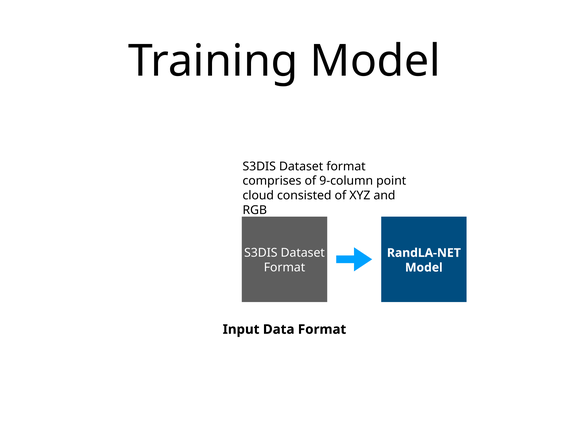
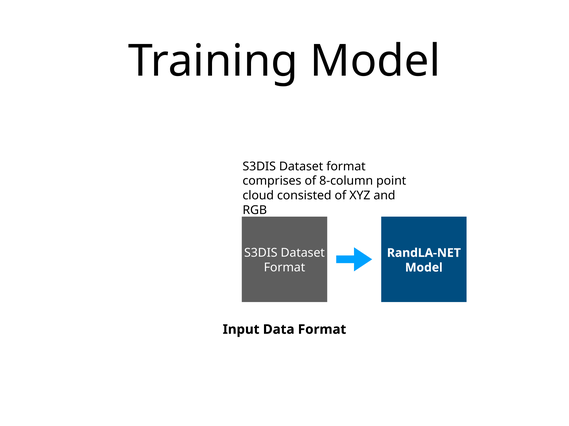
9-column: 9-column -> 8-column
